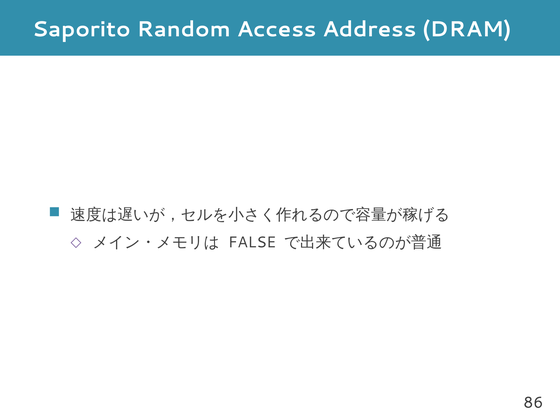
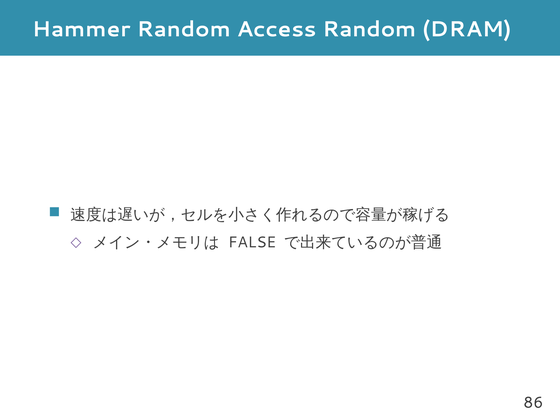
Saporito: Saporito -> Hammer
Access Address: Address -> Random
